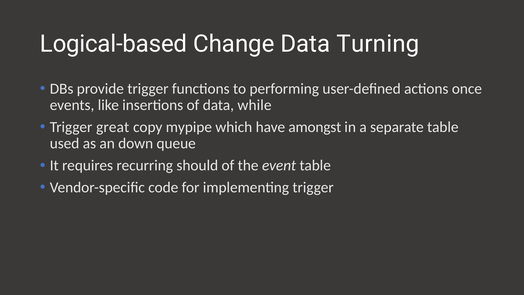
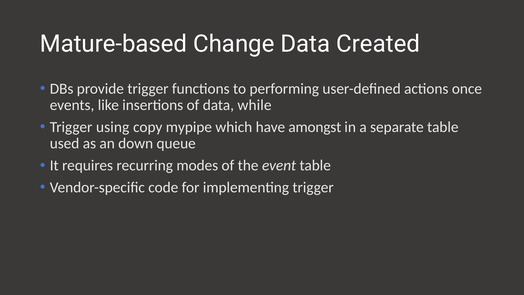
Logical-based: Logical-based -> Mature-based
Turning: Turning -> Created
great: great -> using
should: should -> modes
